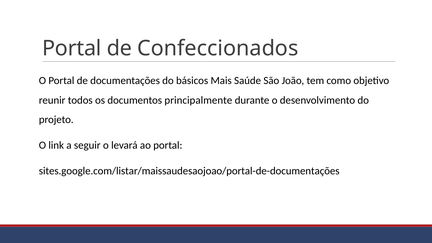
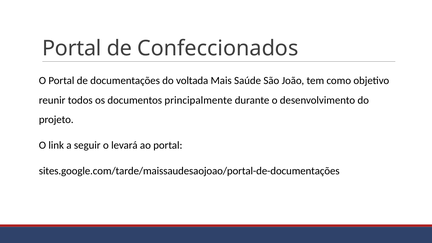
básicos: básicos -> voltada
sites.google.com/listar/maissaudesaojoao/portal-de-documentações: sites.google.com/listar/maissaudesaojoao/portal-de-documentações -> sites.google.com/tarde/maissaudesaojoao/portal-de-documentações
